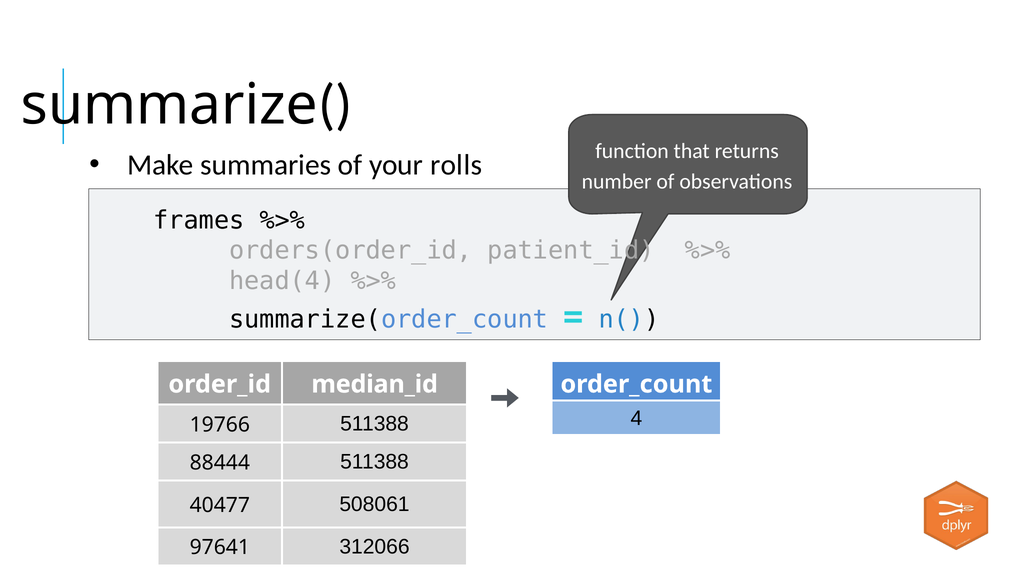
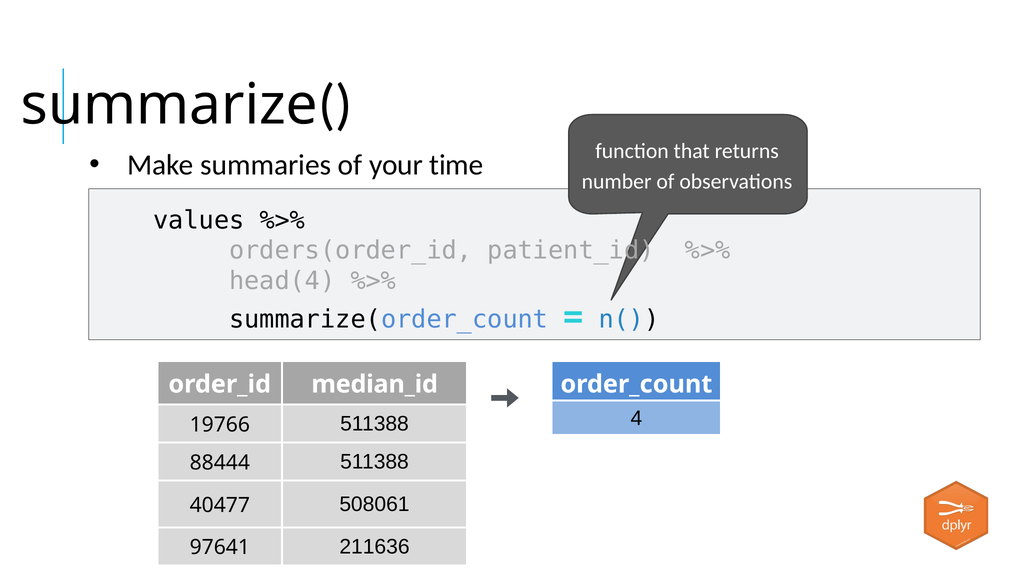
rolls: rolls -> time
frames: frames -> values
312066: 312066 -> 211636
